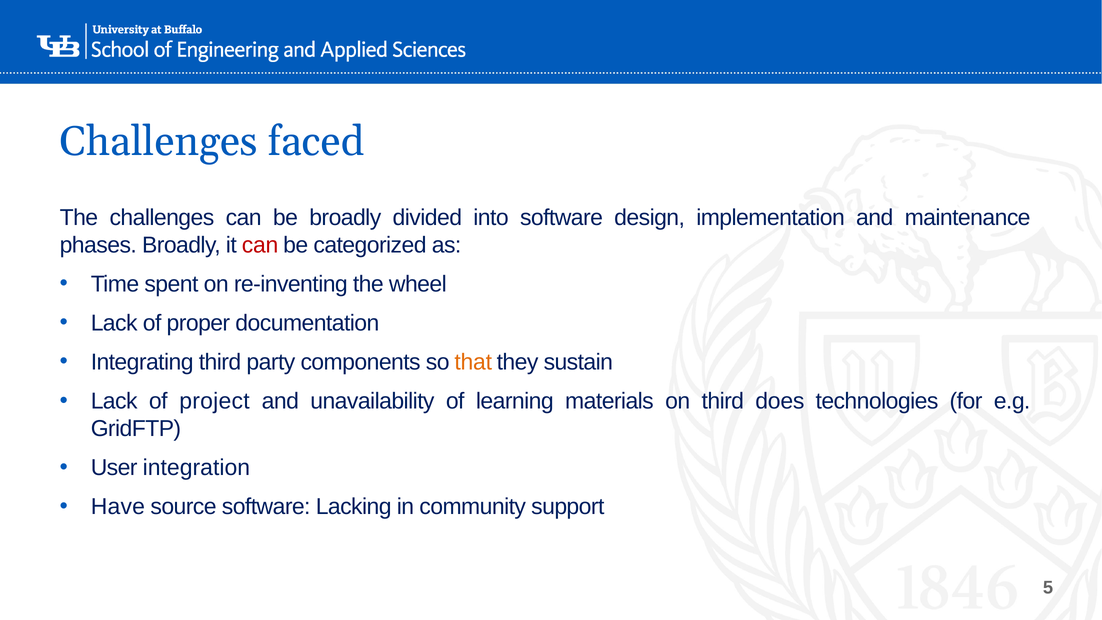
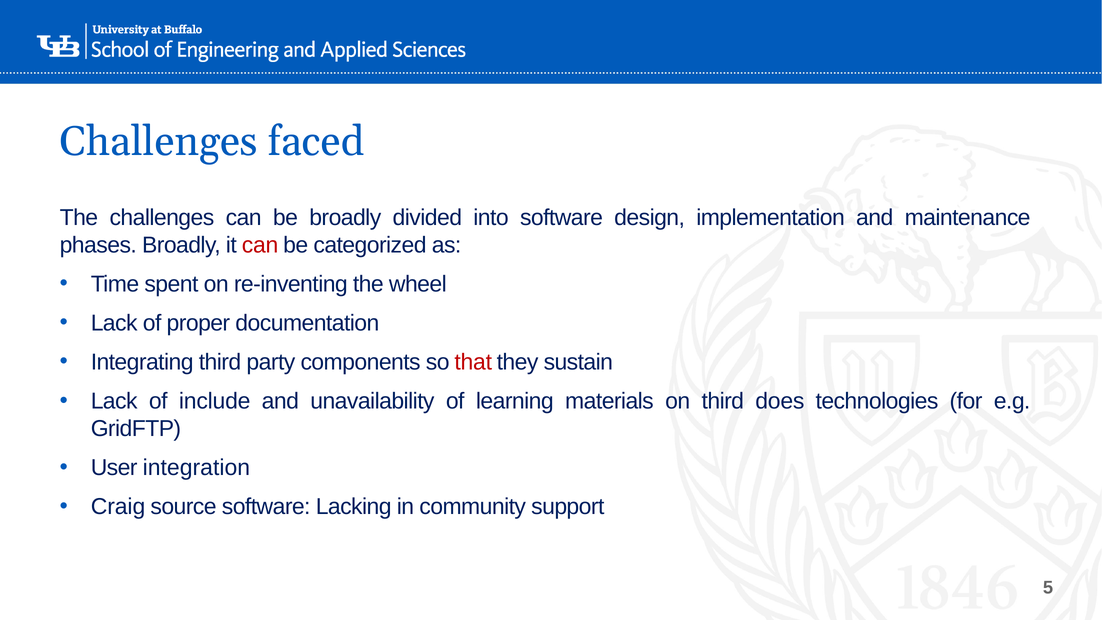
that colour: orange -> red
project: project -> include
Have: Have -> Craig
